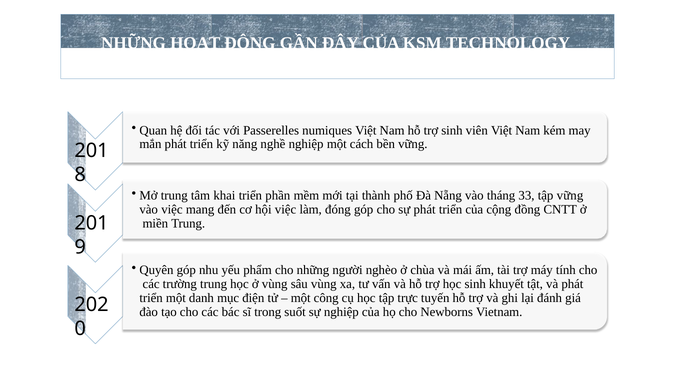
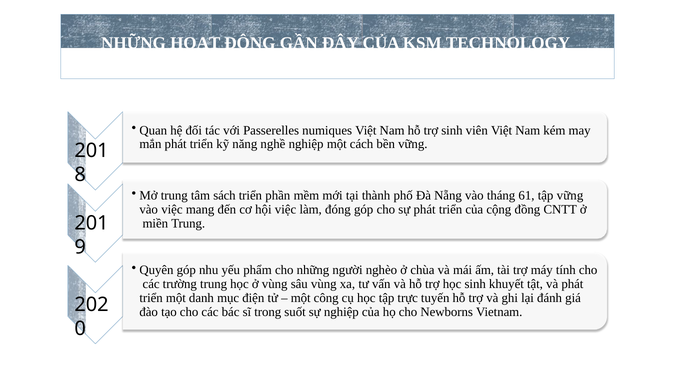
khai: khai -> sách
33: 33 -> 61
